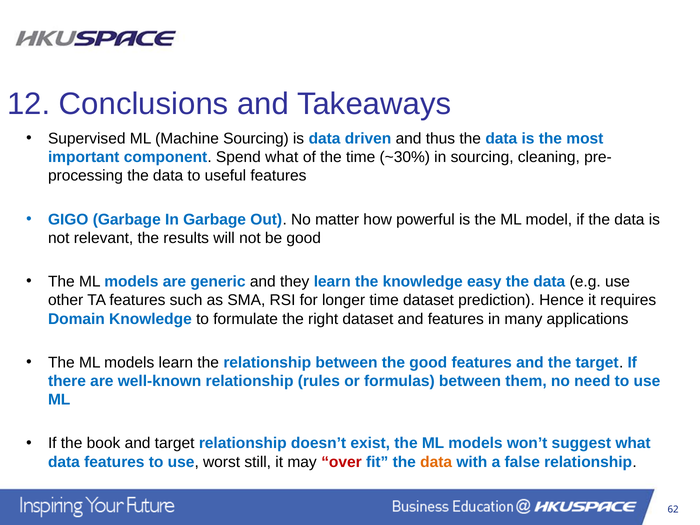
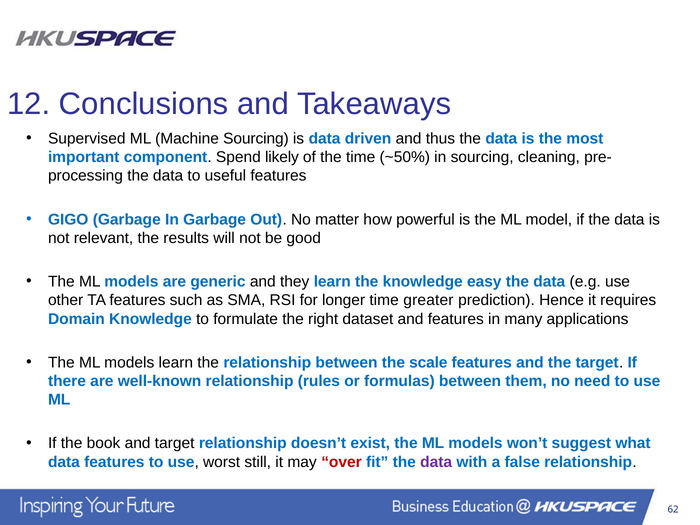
Spend what: what -> likely
~30%: ~30% -> ~50%
time dataset: dataset -> greater
the good: good -> scale
data at (436, 462) colour: orange -> purple
